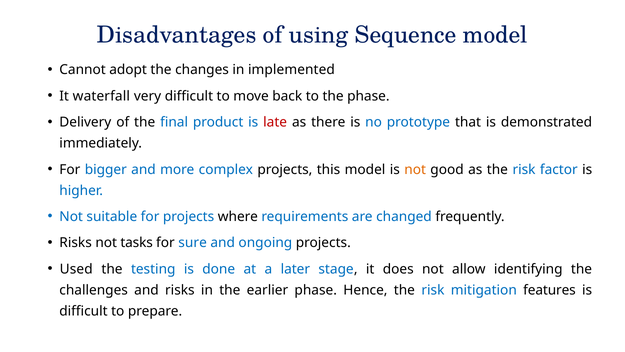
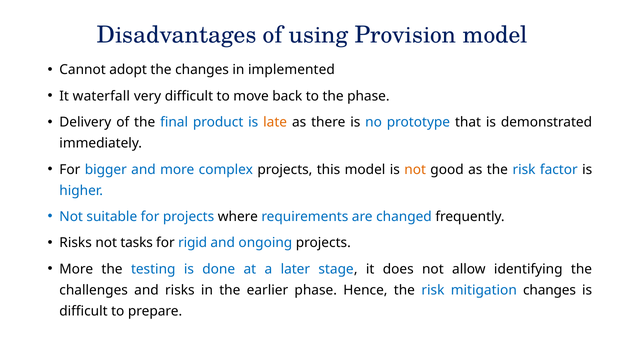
Sequence: Sequence -> Provision
late colour: red -> orange
sure: sure -> rigid
Used at (76, 269): Used -> More
mitigation features: features -> changes
